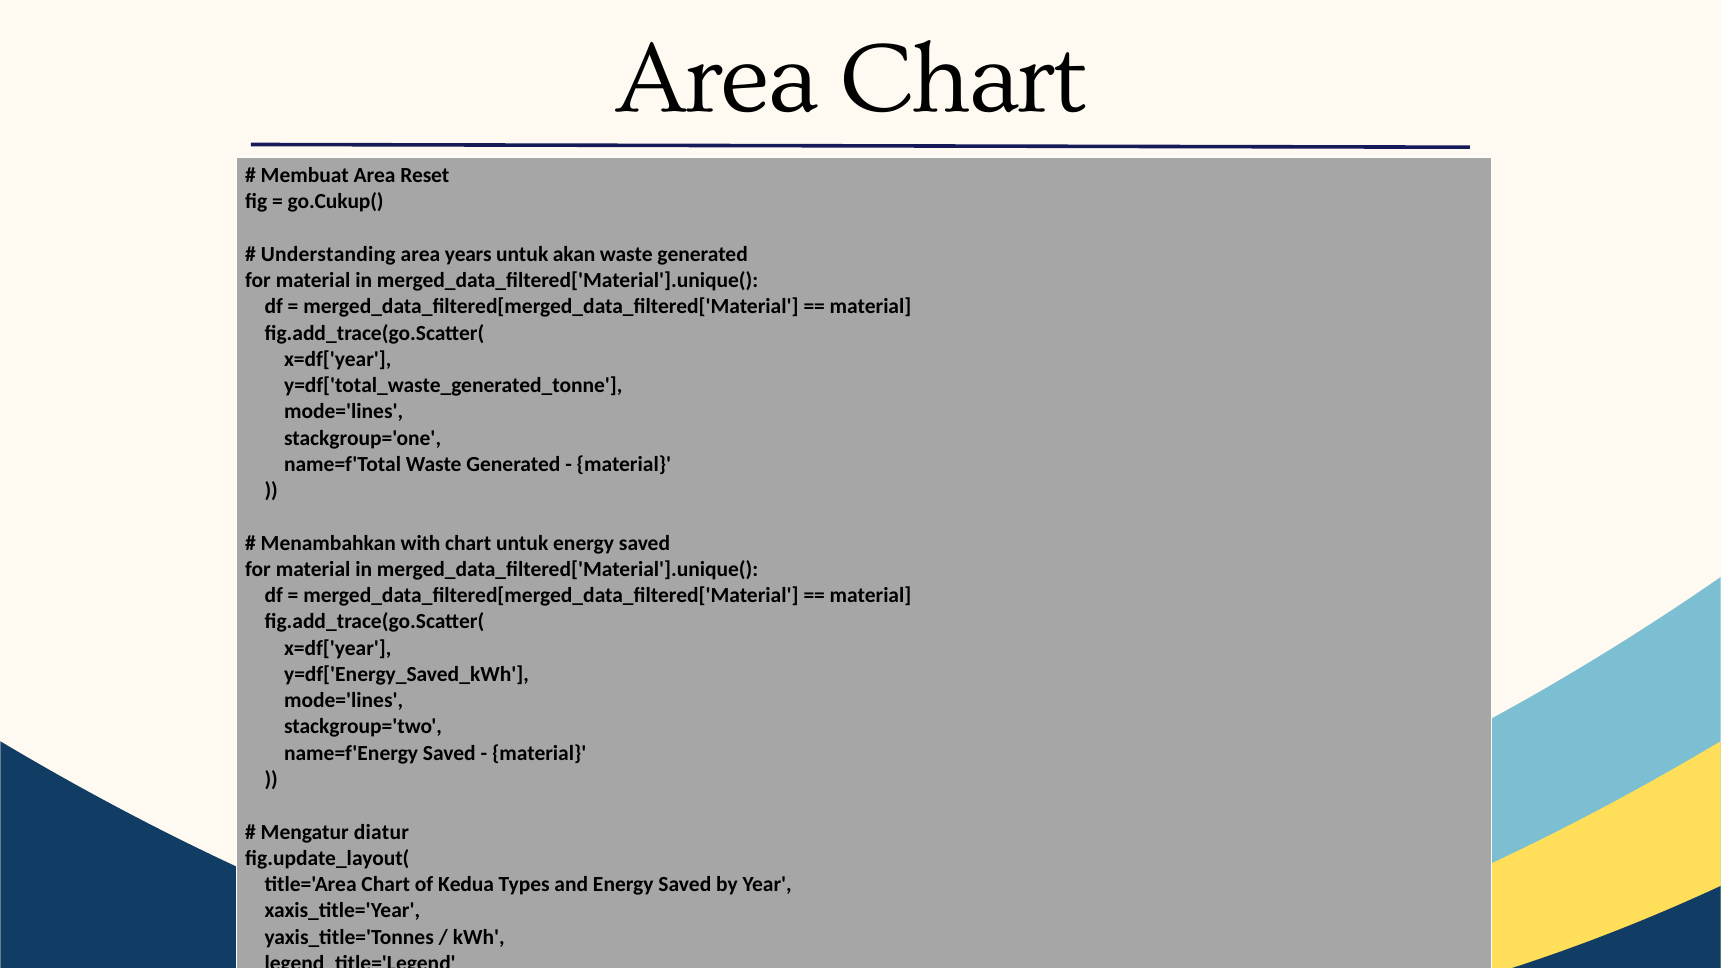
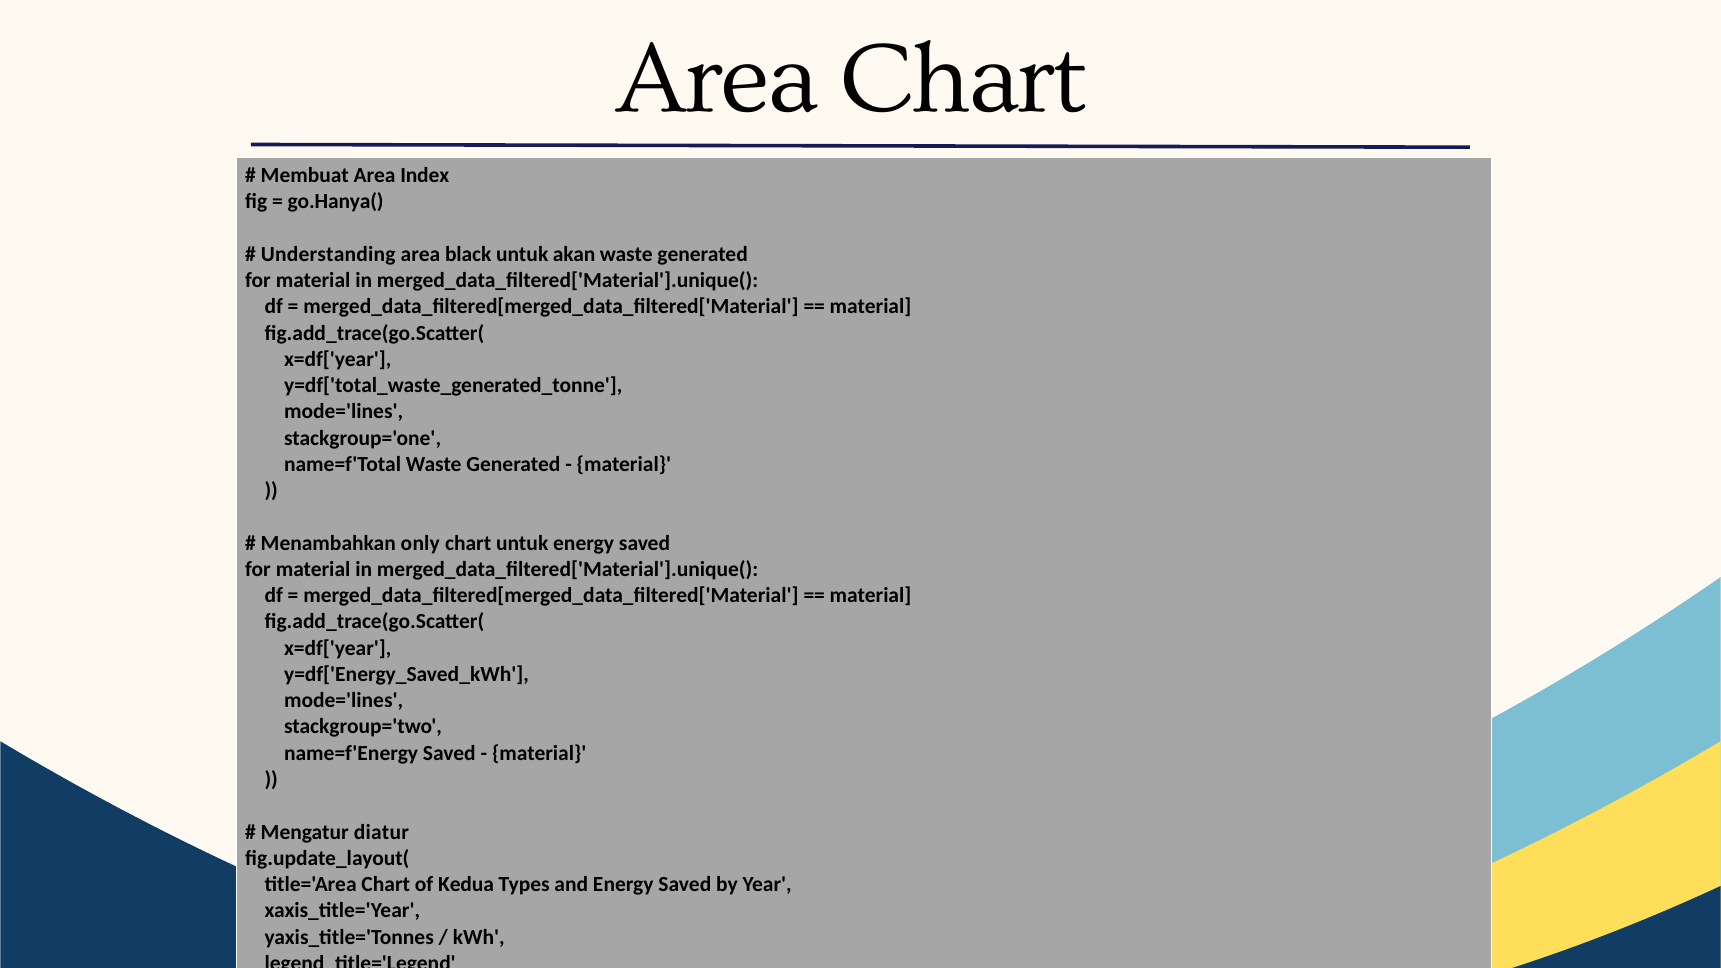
Reset: Reset -> Index
go.Cukup(: go.Cukup( -> go.Hanya(
years: years -> black
with: with -> only
